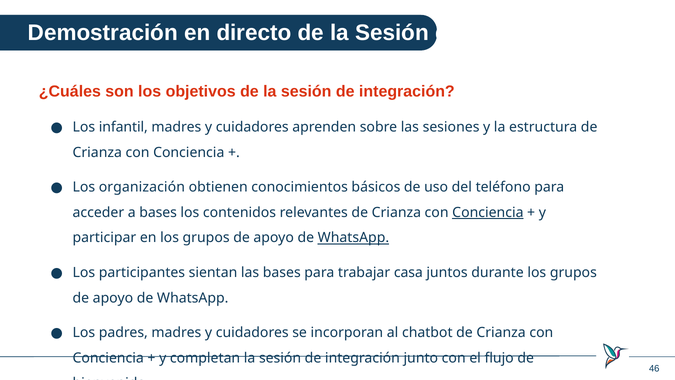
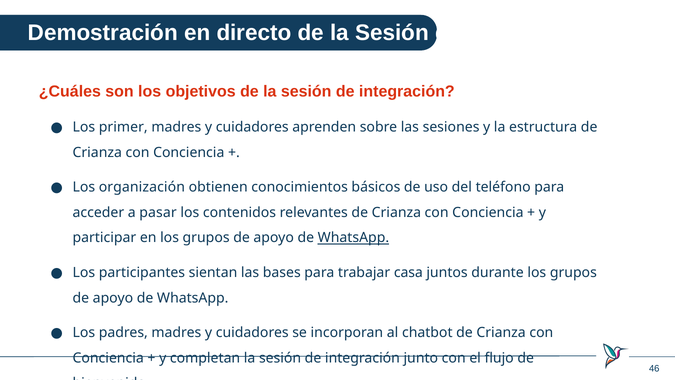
infantil: infantil -> primer
a bases: bases -> pasar
Conciencia at (488, 212) underline: present -> none
